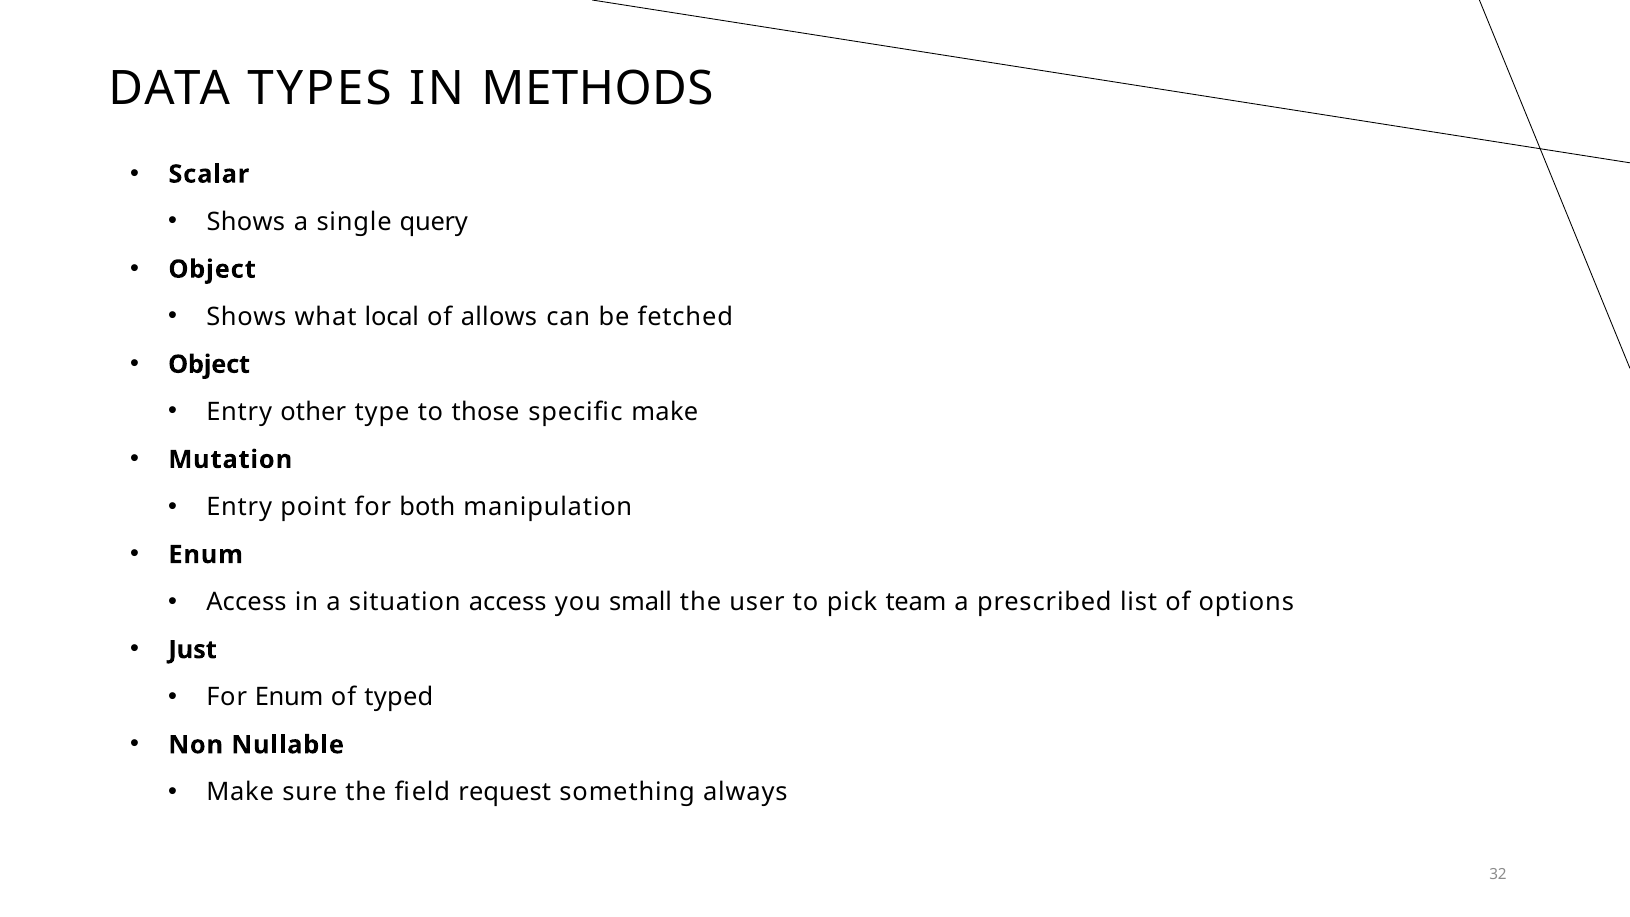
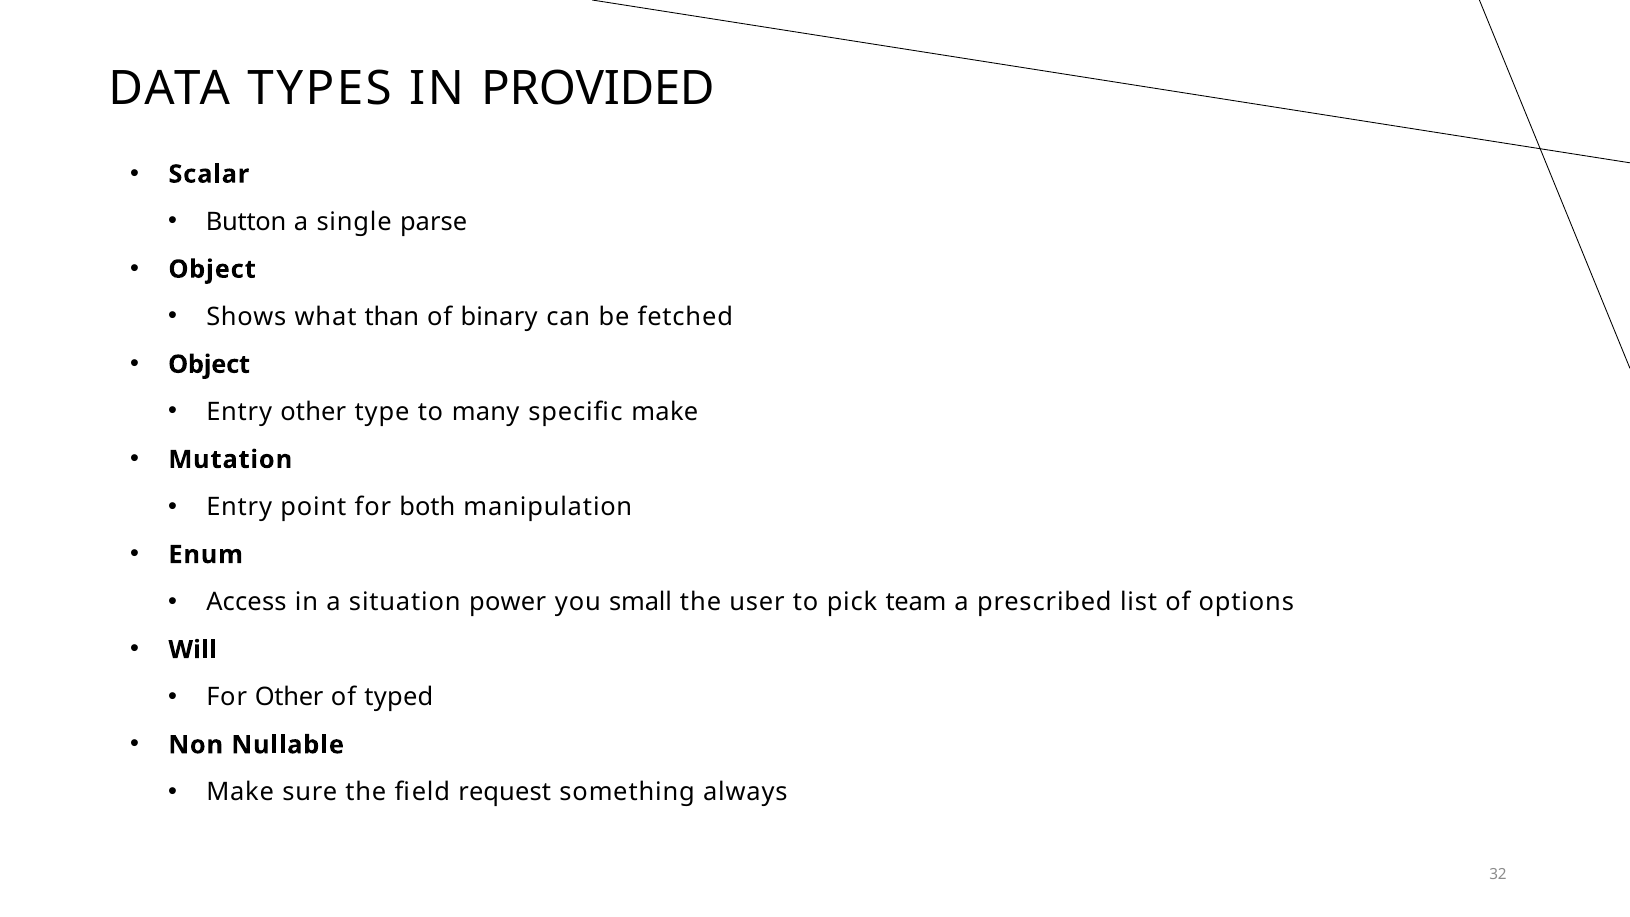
METHODS: METHODS -> PROVIDED
Shows at (246, 222): Shows -> Button
query: query -> parse
local: local -> than
allows: allows -> binary
those: those -> many
situation access: access -> power
Just: Just -> Will
For Enum: Enum -> Other
